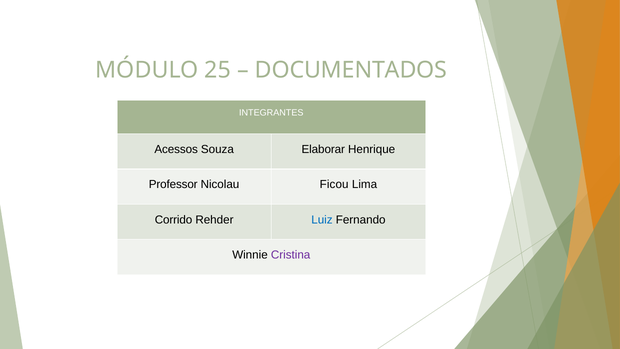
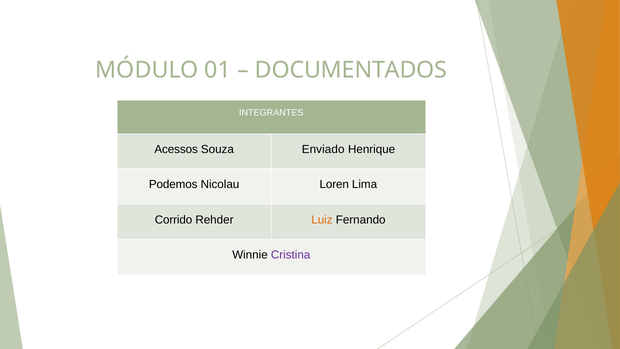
25: 25 -> 01
Elaborar: Elaborar -> Enviado
Professor: Professor -> Podemos
Ficou: Ficou -> Loren
Luiz colour: blue -> orange
